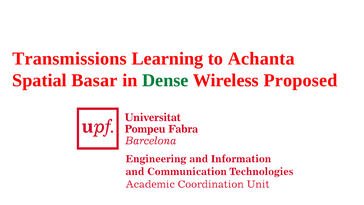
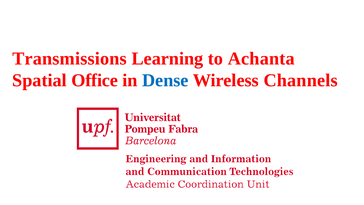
Basar: Basar -> Office
Dense colour: green -> blue
Proposed: Proposed -> Channels
